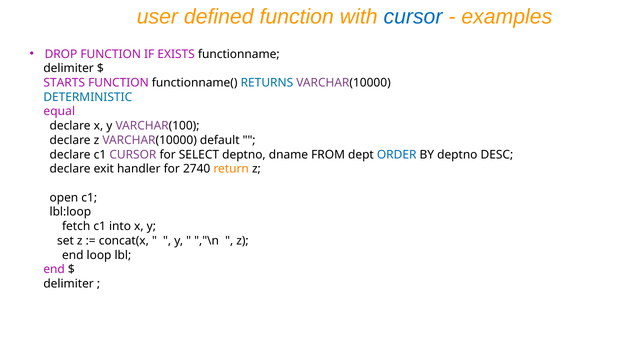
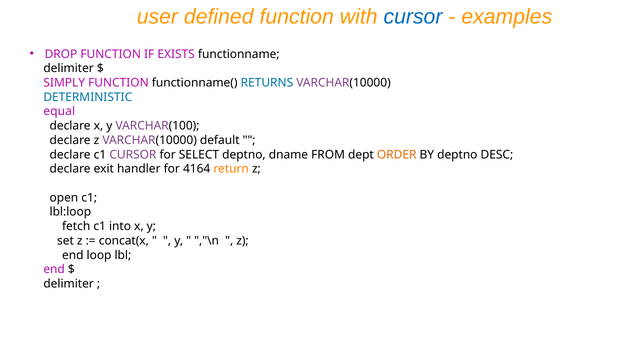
STARTS: STARTS -> SIMPLY
ORDER colour: blue -> orange
2740: 2740 -> 4164
